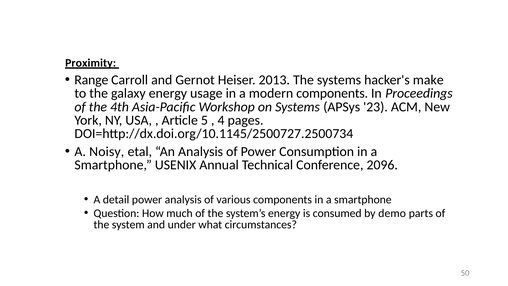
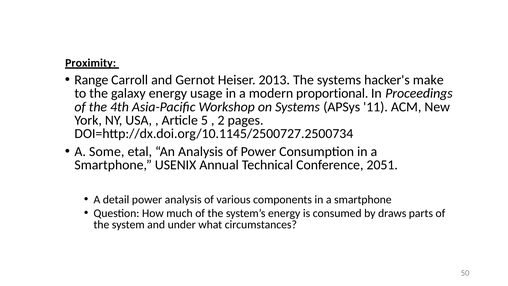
modern components: components -> proportional
23: 23 -> 11
4: 4 -> 2
Noisy: Noisy -> Some
2096: 2096 -> 2051
demo: demo -> draws
